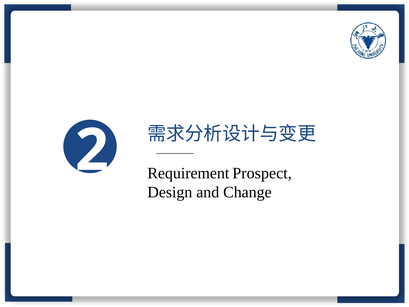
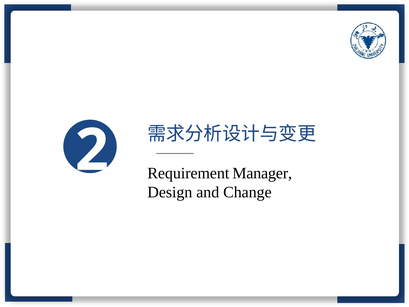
Prospect: Prospect -> Manager
